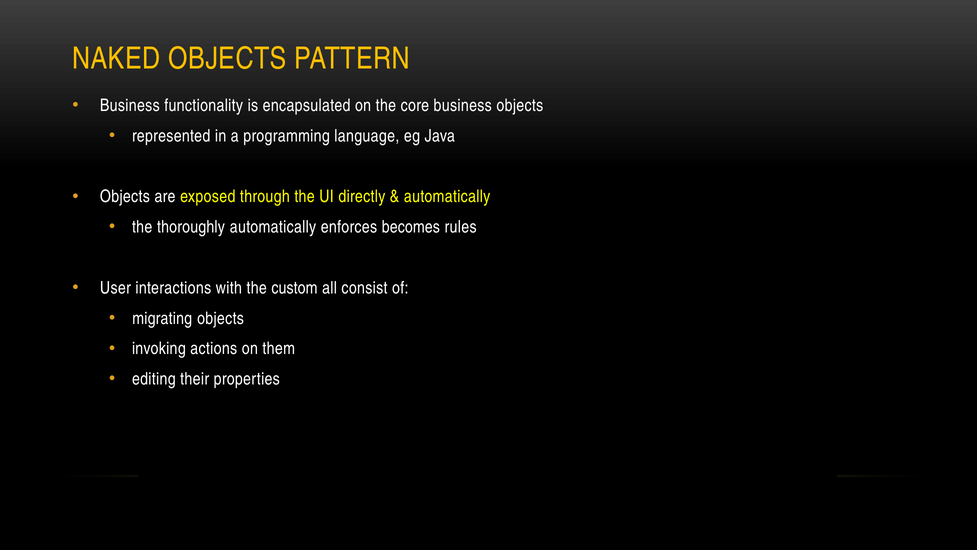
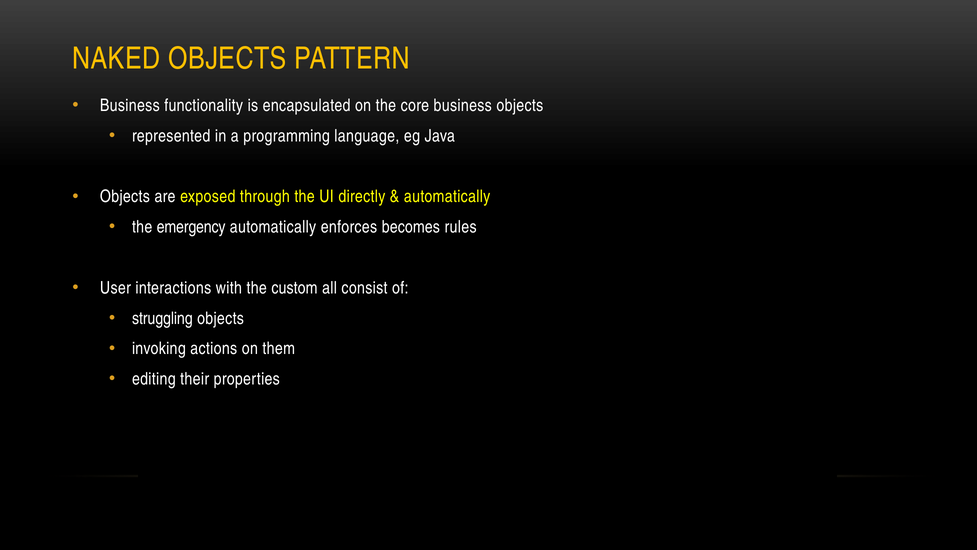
thoroughly: thoroughly -> emergency
migrating: migrating -> struggling
